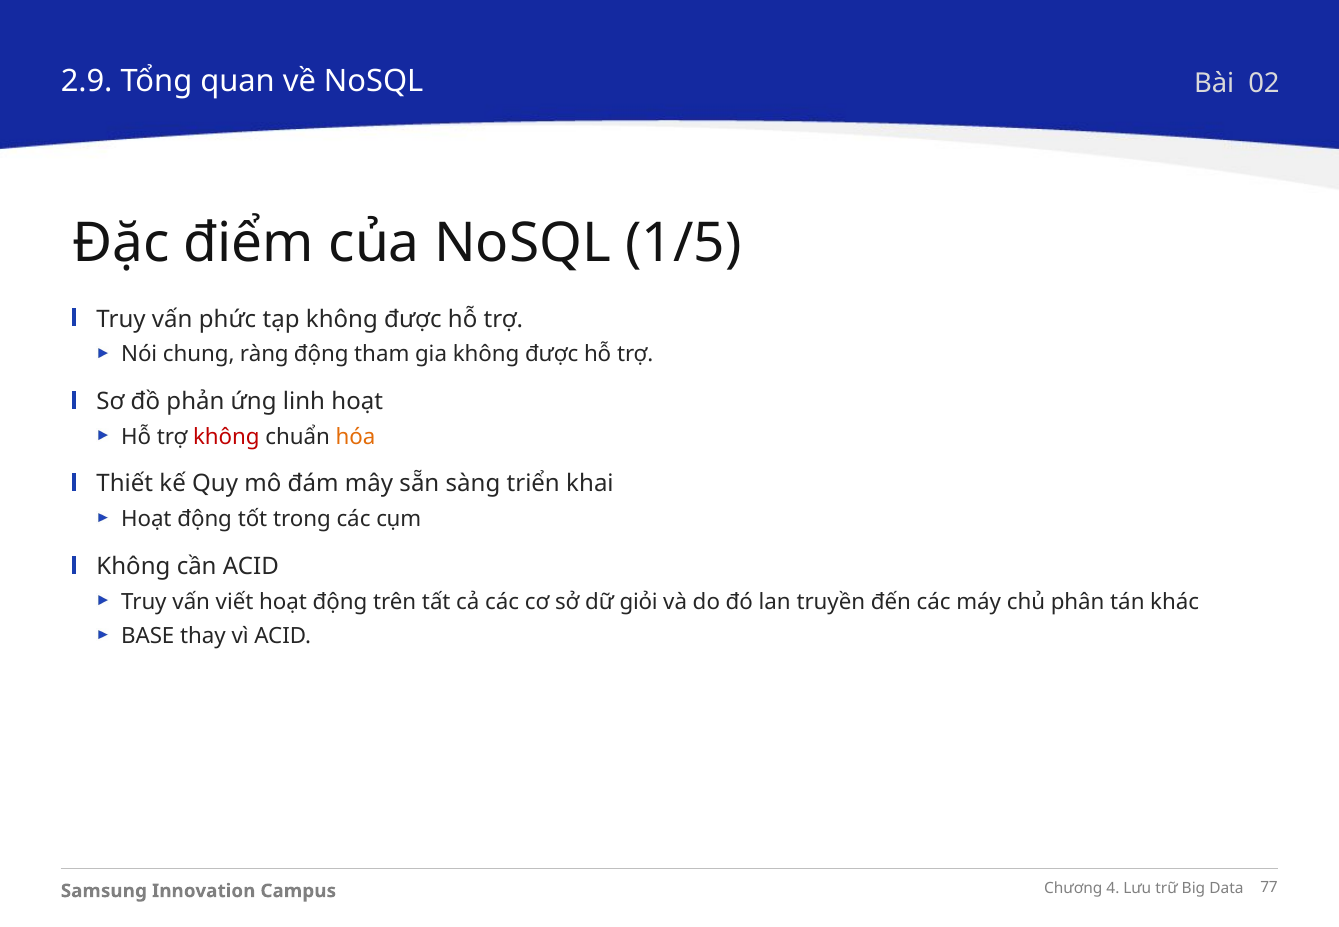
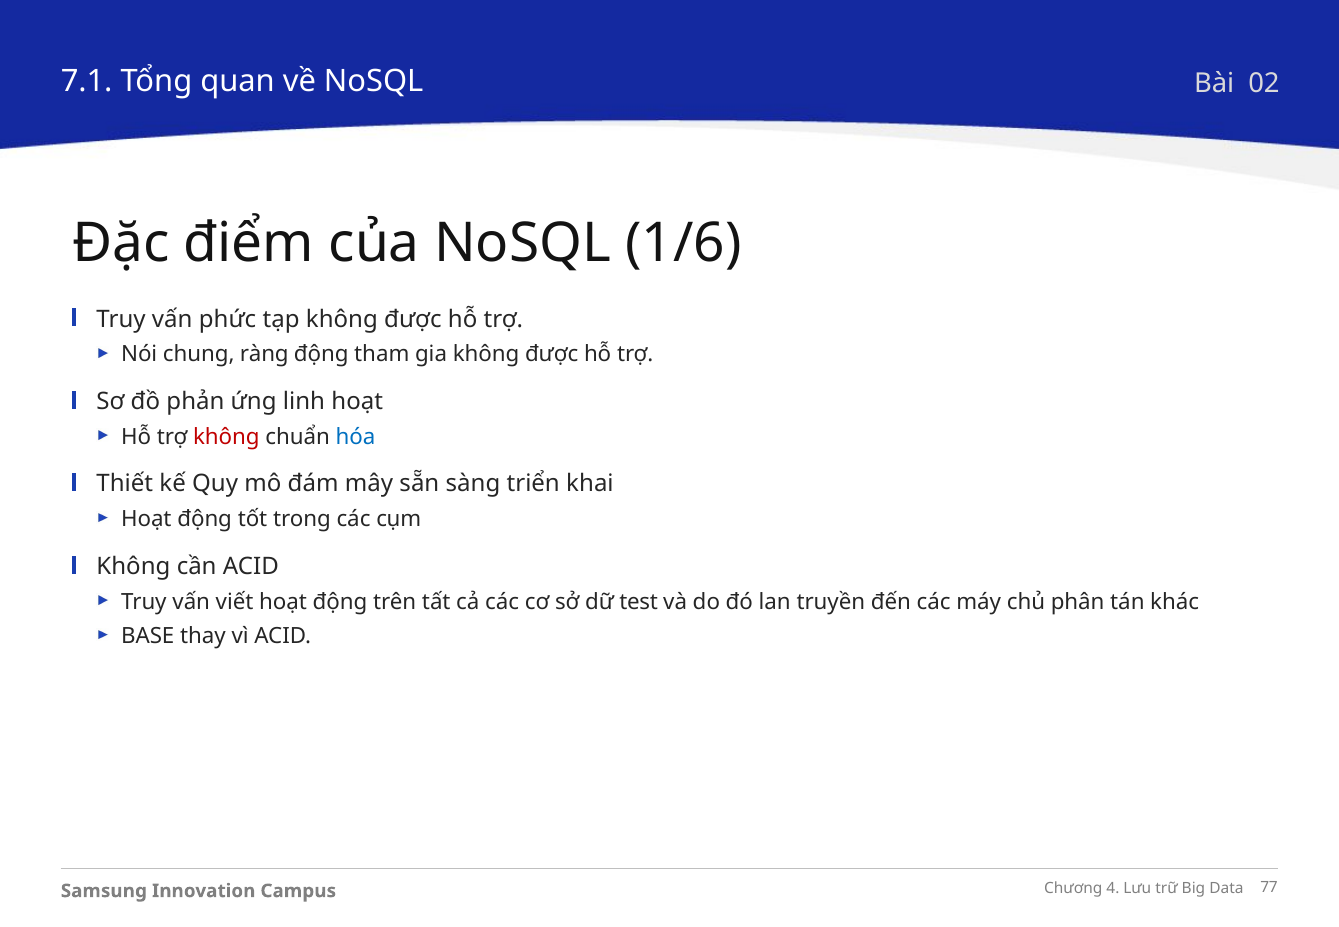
2.9: 2.9 -> 7.1
1/5: 1/5 -> 1/6
hóa colour: orange -> blue
giỏi: giỏi -> test
